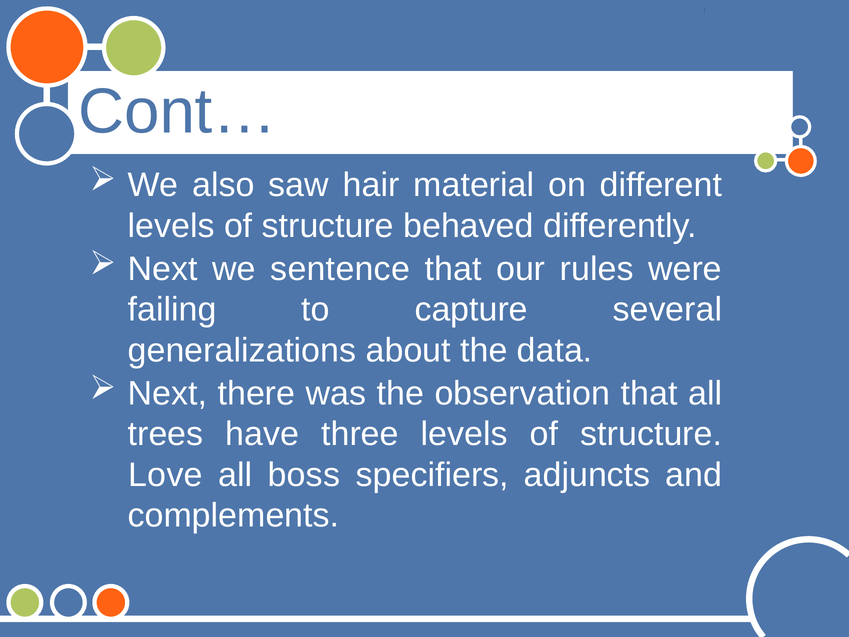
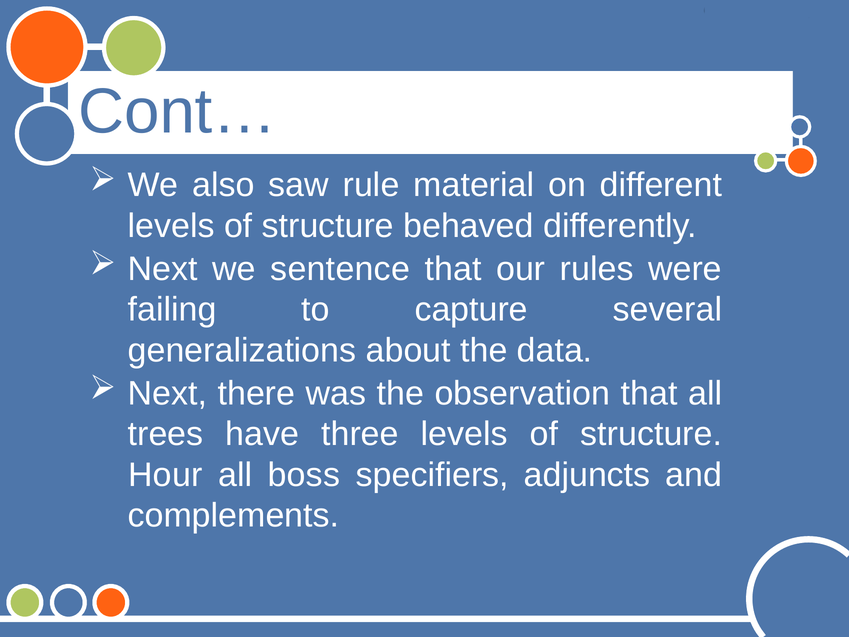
hair: hair -> rule
Love: Love -> Hour
